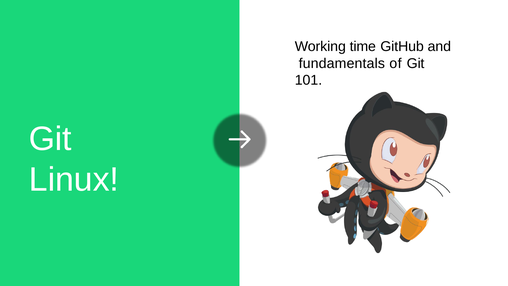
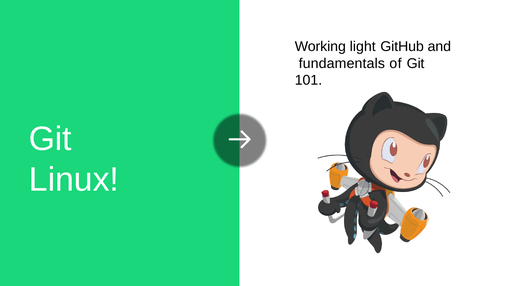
time: time -> light
